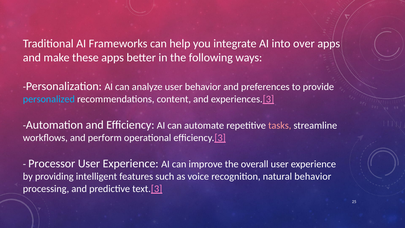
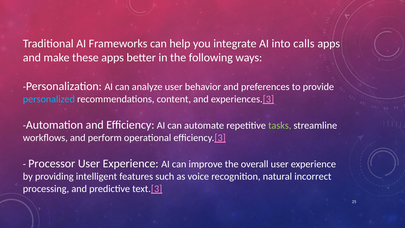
over: over -> calls
tasks colour: pink -> light green
natural behavior: behavior -> incorrect
